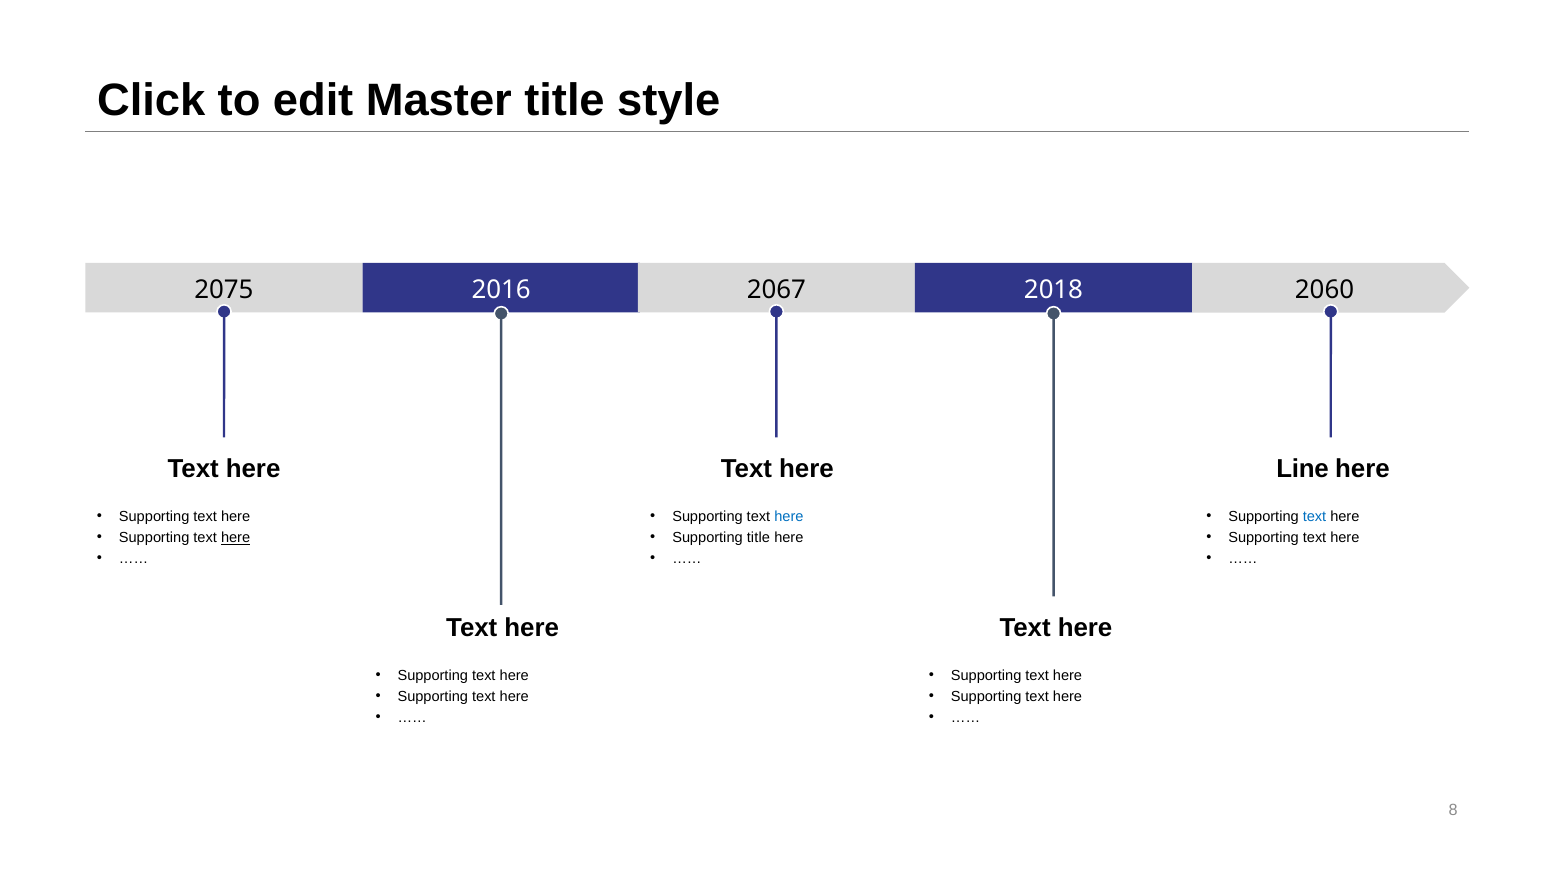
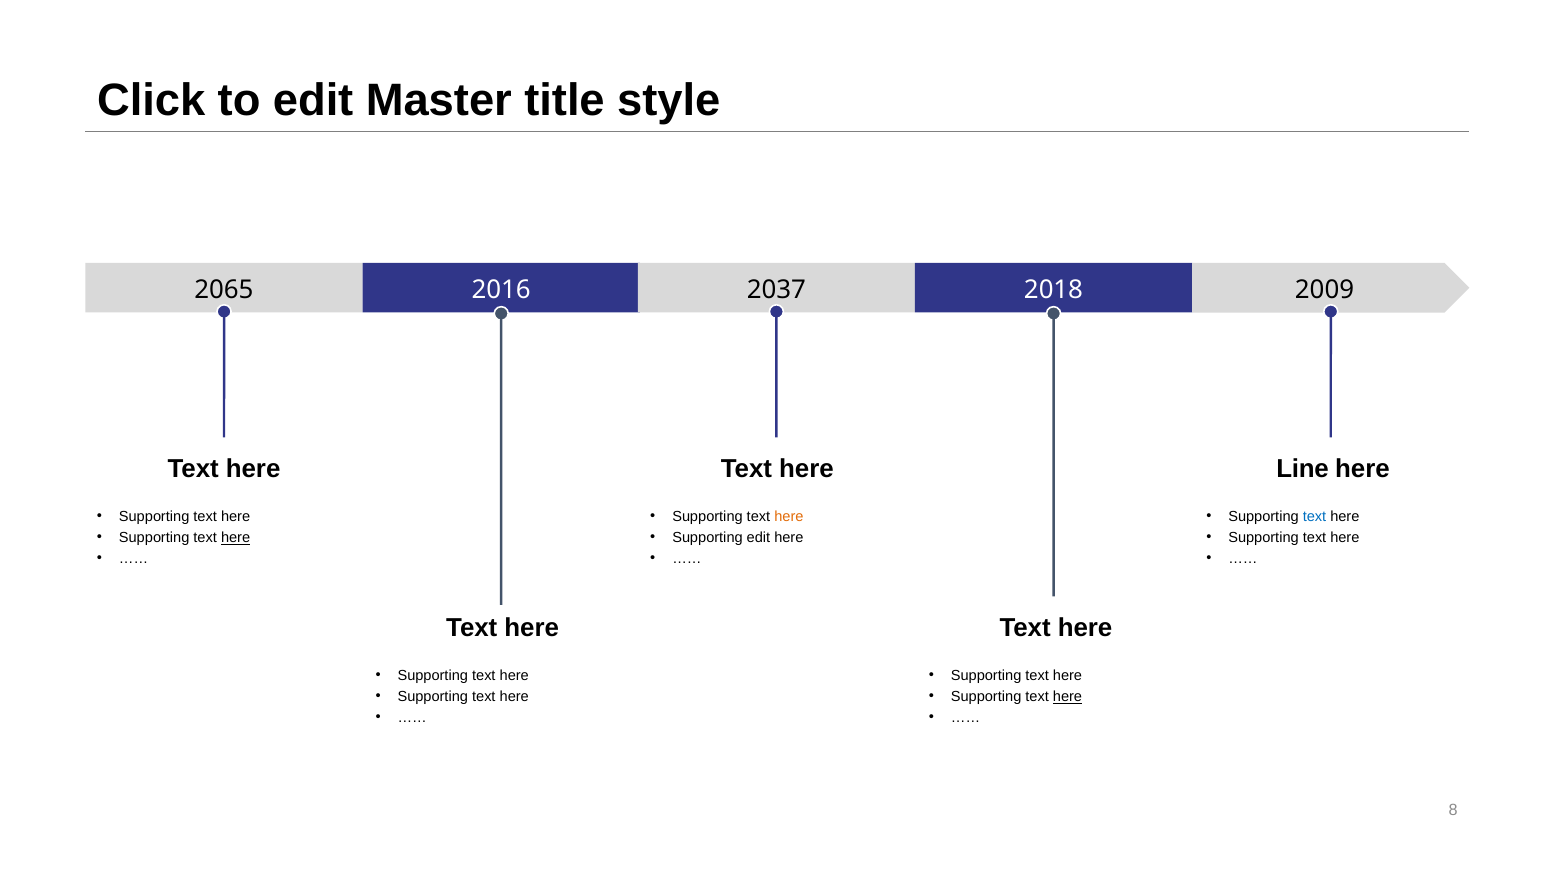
2075: 2075 -> 2065
2067: 2067 -> 2037
2060: 2060 -> 2009
here at (789, 517) colour: blue -> orange
Supporting title: title -> edit
here at (1068, 696) underline: none -> present
